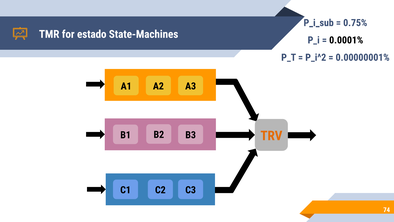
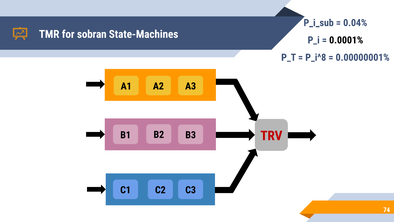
0.75%: 0.75% -> 0.04%
estado: estado -> sobran
P_i^2: P_i^2 -> P_i^8
TRV colour: orange -> red
